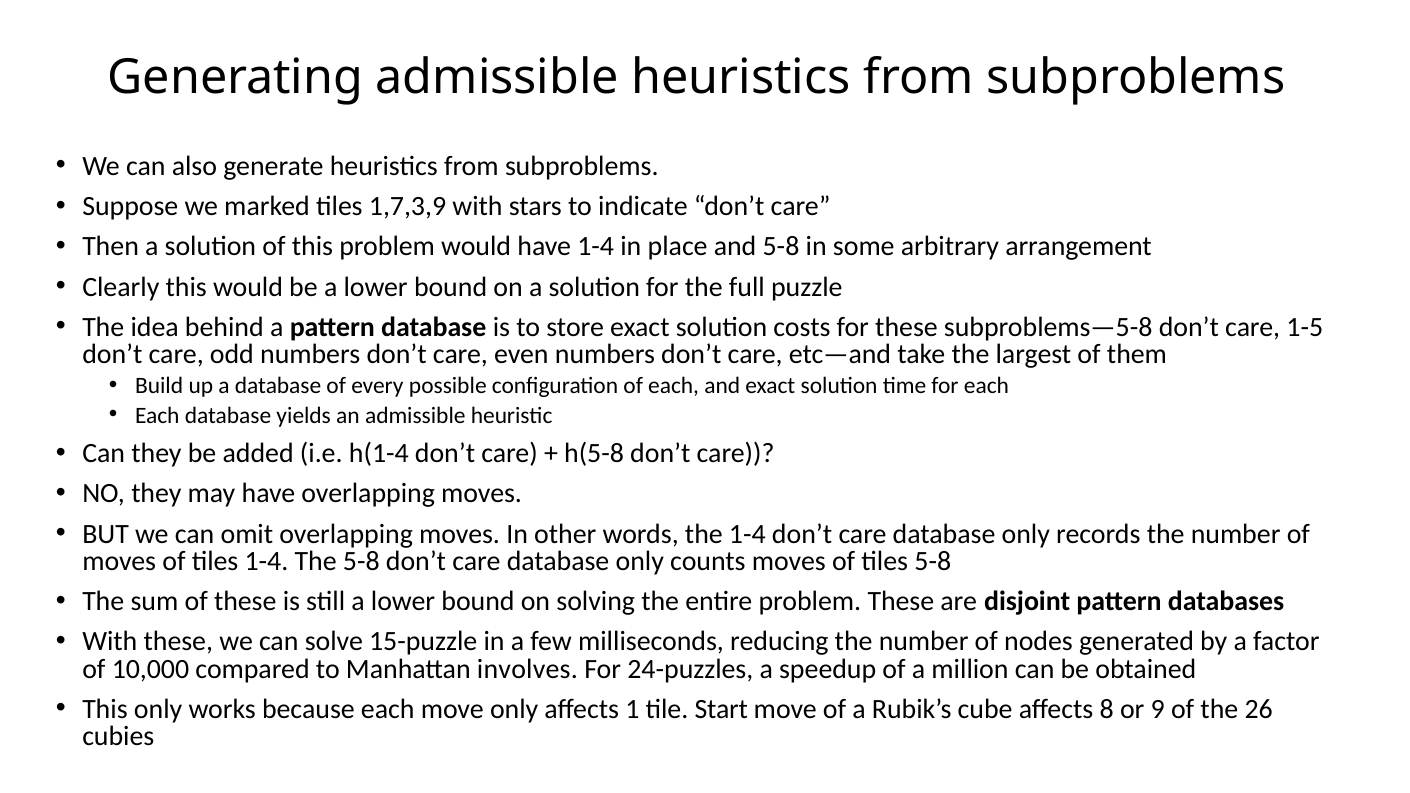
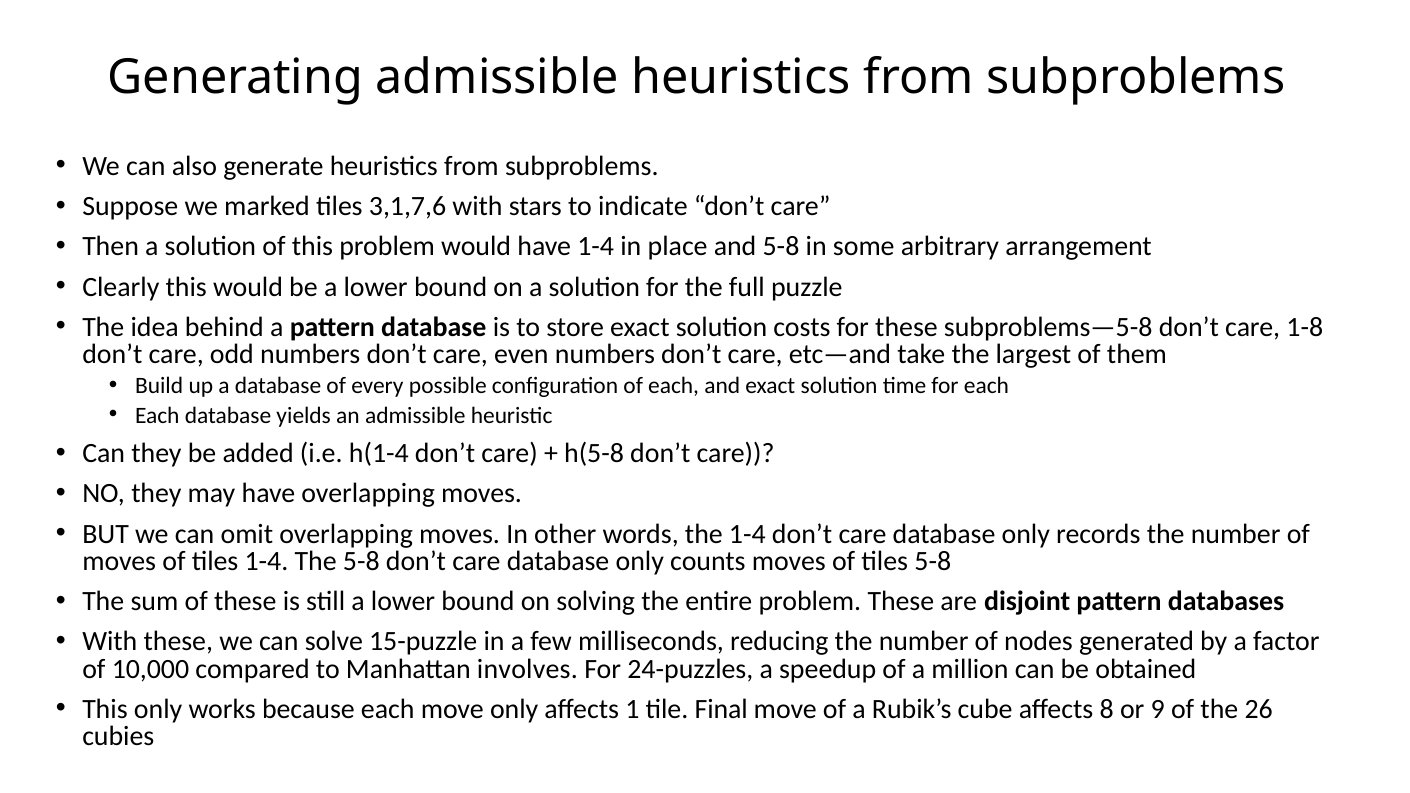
1,7,3,9: 1,7,3,9 -> 3,1,7,6
1-5: 1-5 -> 1-8
Start: Start -> Final
